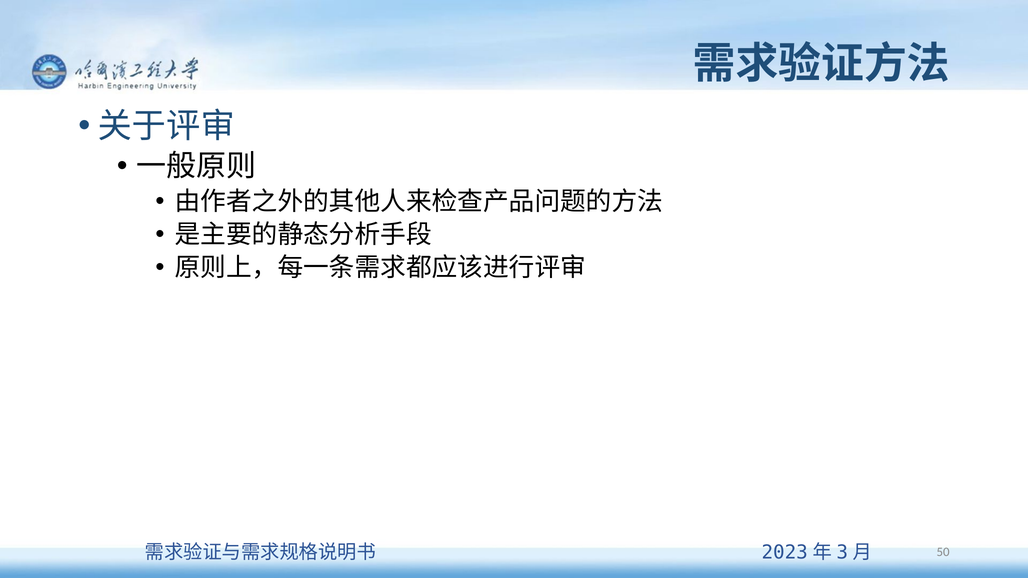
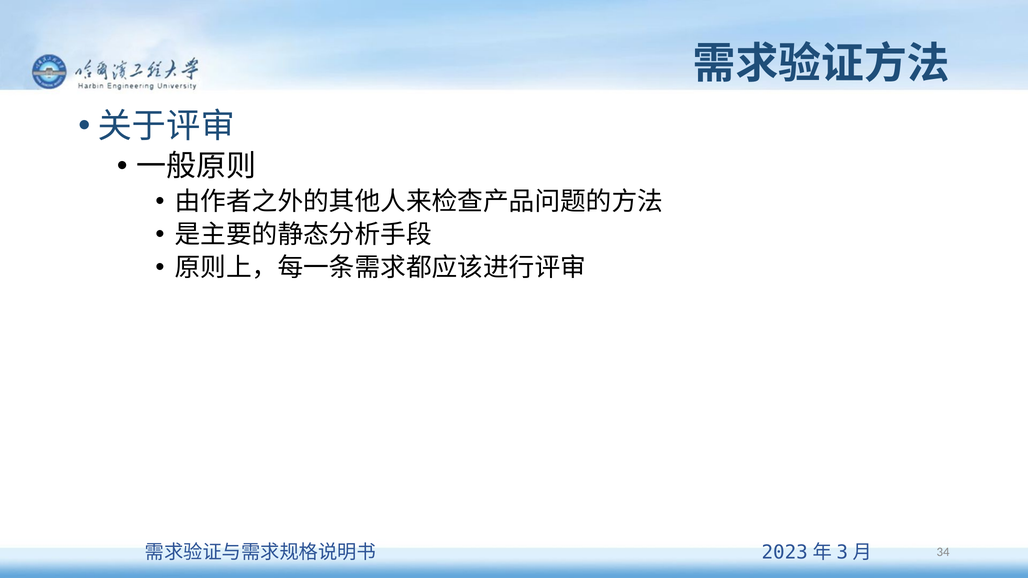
50: 50 -> 34
